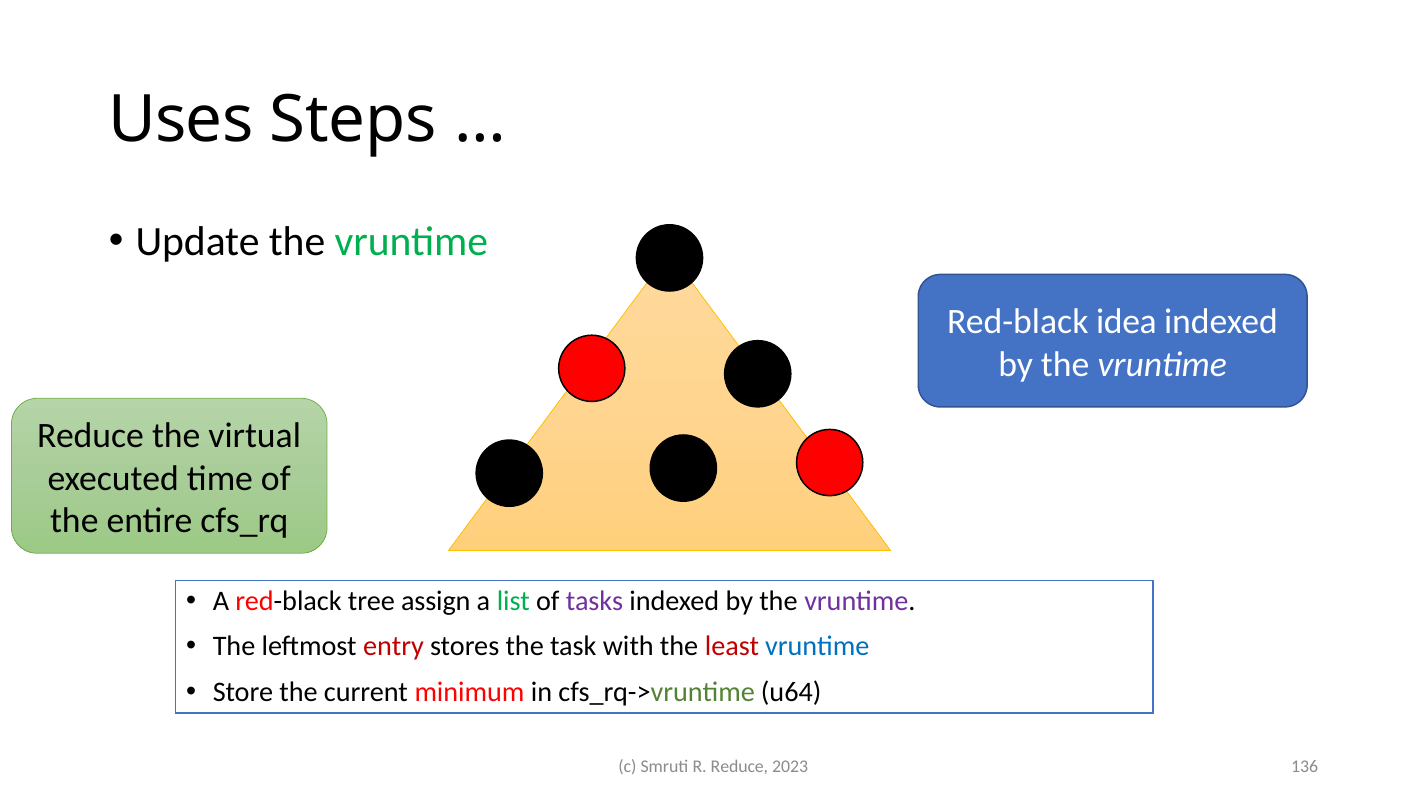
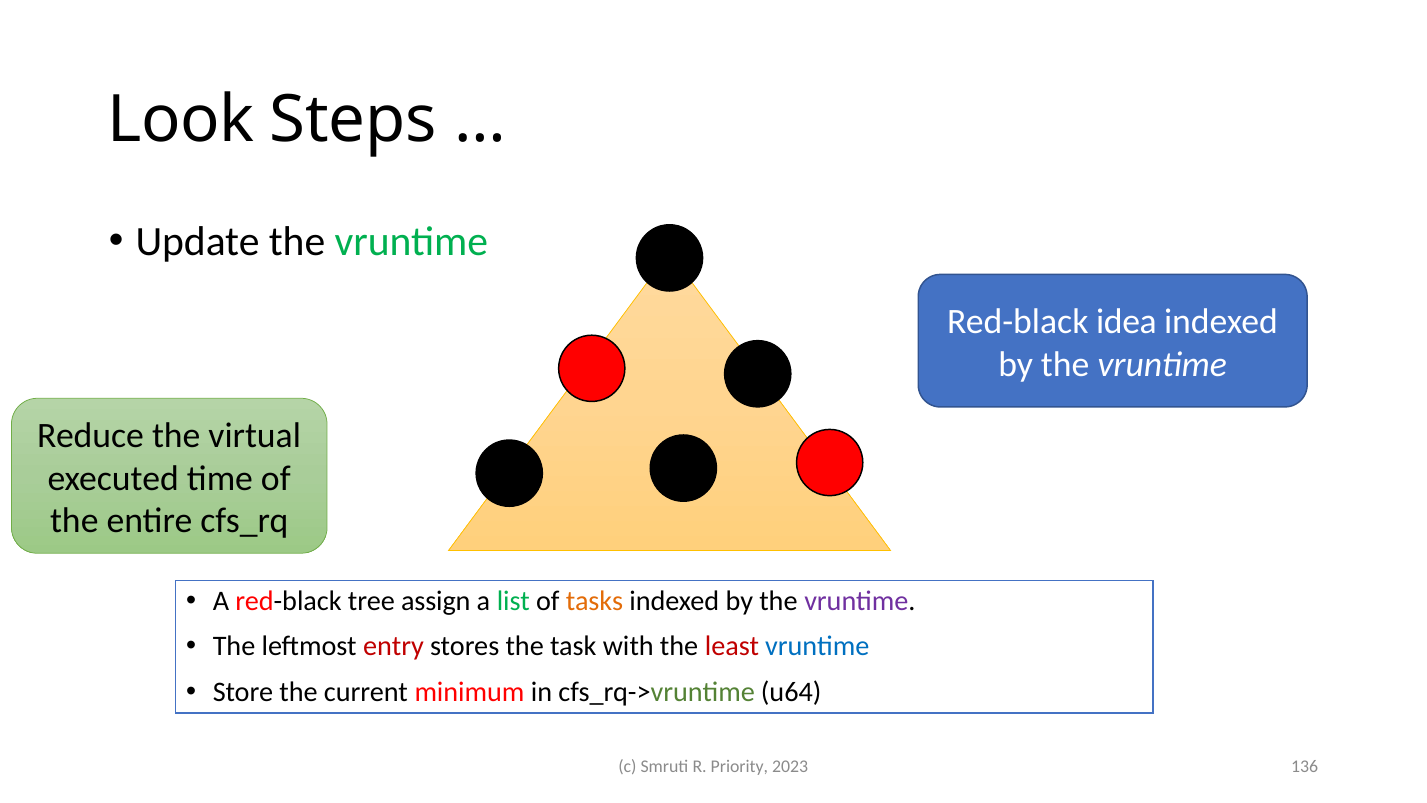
Uses: Uses -> Look
tasks colour: purple -> orange
R Reduce: Reduce -> Priority
